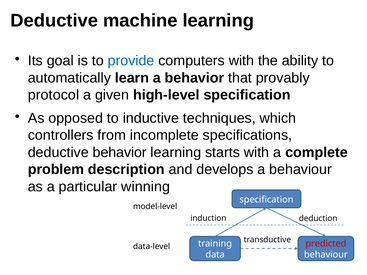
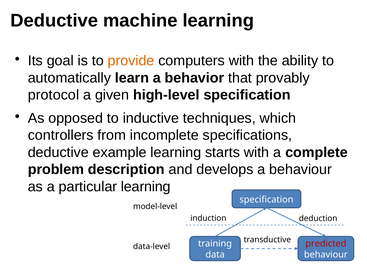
provide colour: blue -> orange
deductive behavior: behavior -> example
particular winning: winning -> learning
